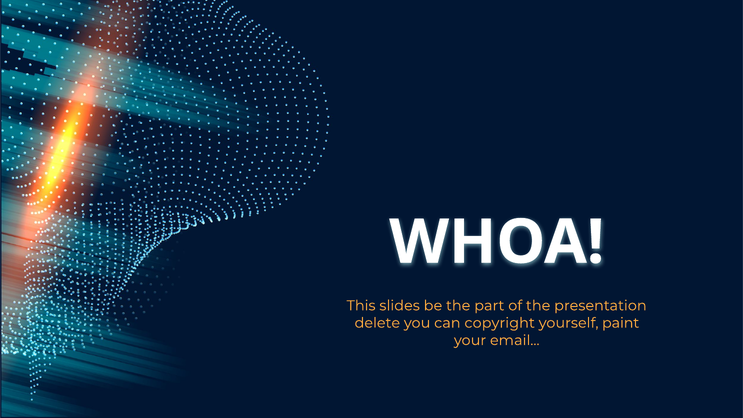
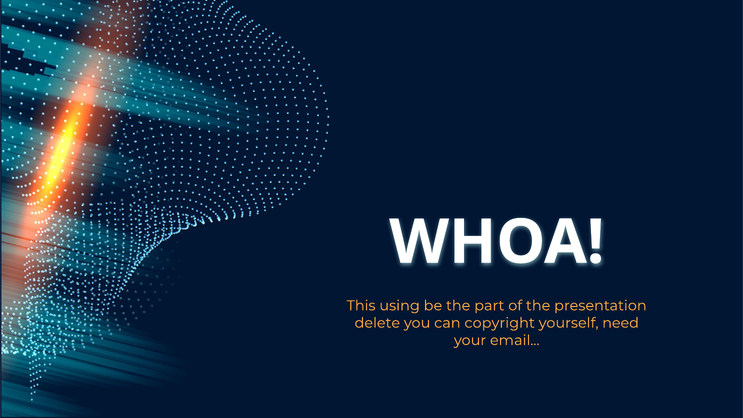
slides: slides -> using
paint: paint -> need
